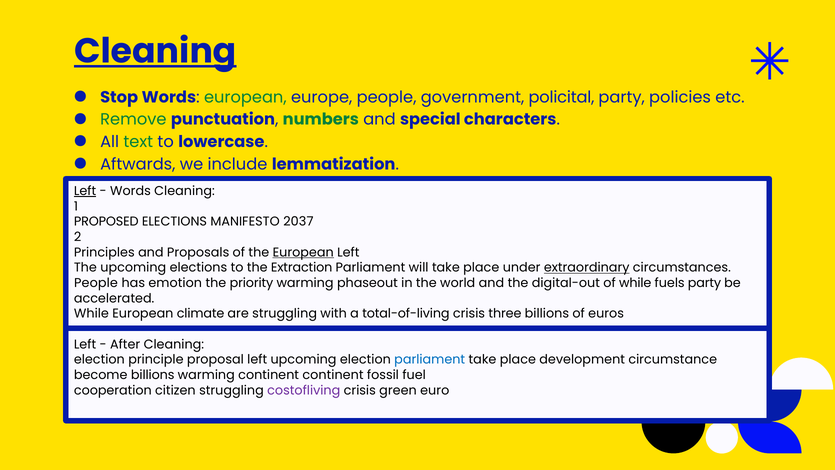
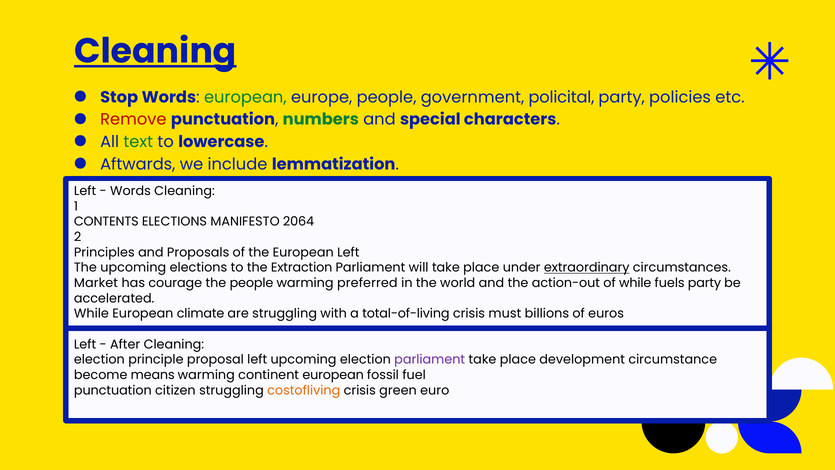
Remove colour: green -> red
Left at (85, 191) underline: present -> none
PROPOSED: PROPOSED -> CONTENTS
2037: 2037 -> 2064
European at (303, 252) underline: present -> none
People at (96, 283): People -> Market
emotion: emotion -> courage
the priority: priority -> people
phaseout: phaseout -> preferred
digital-out: digital-out -> action-out
three: three -> must
parliament at (430, 359) colour: blue -> purple
become billions: billions -> means
continent continent: continent -> european
cooperation at (113, 390): cooperation -> punctuation
costofliving colour: purple -> orange
